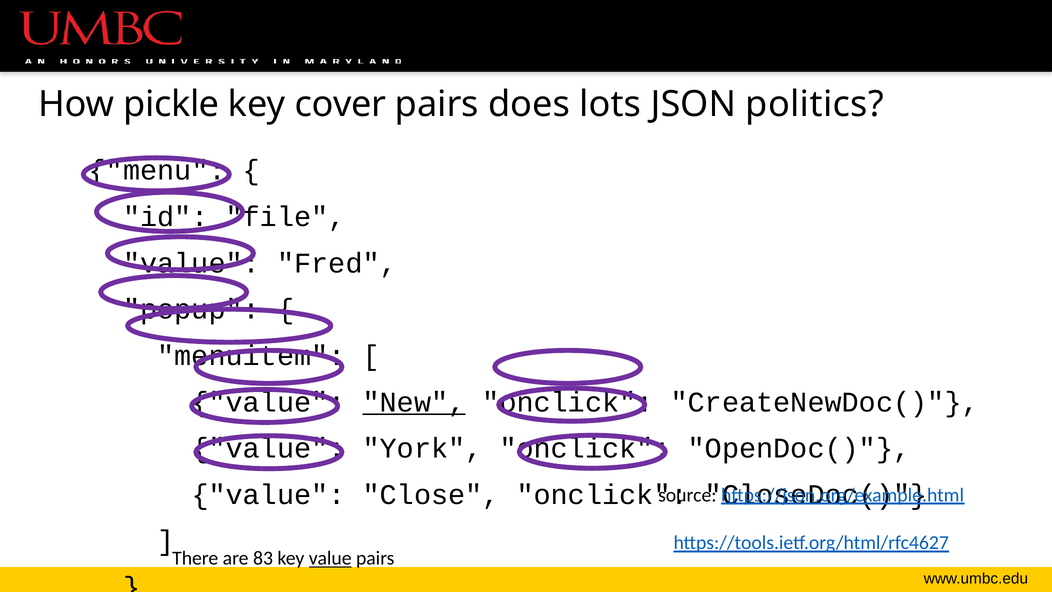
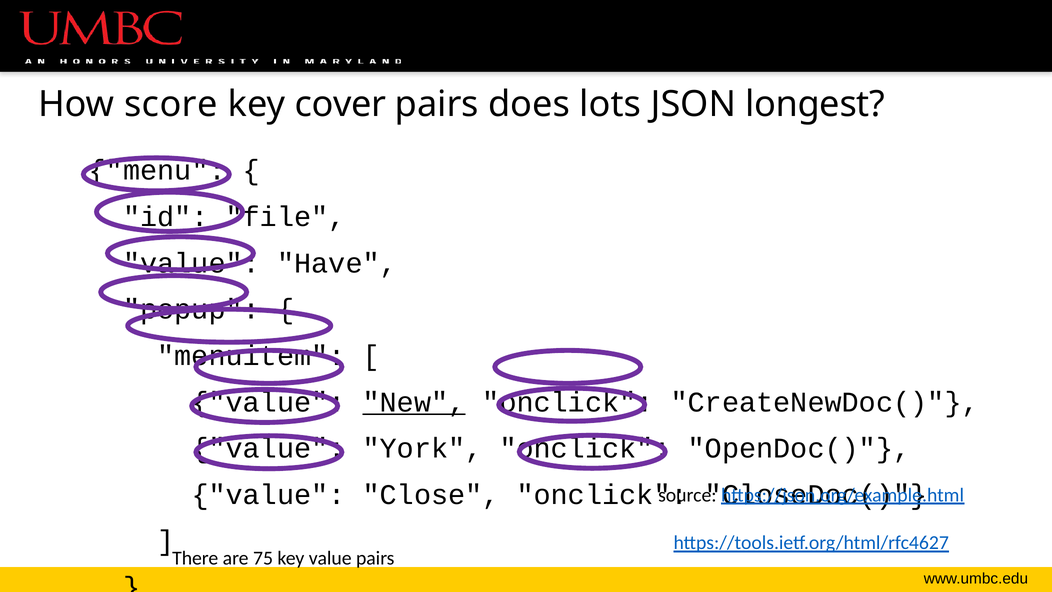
pickle: pickle -> score
politics: politics -> longest
Fred: Fred -> Have
83: 83 -> 75
value at (330, 558) underline: present -> none
